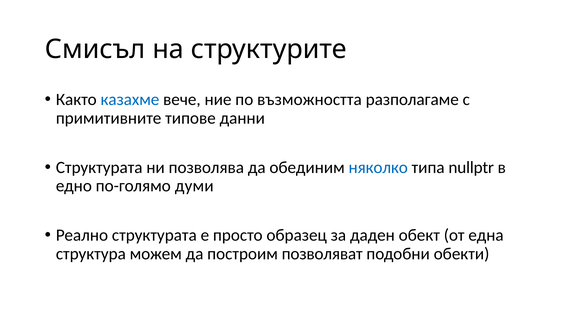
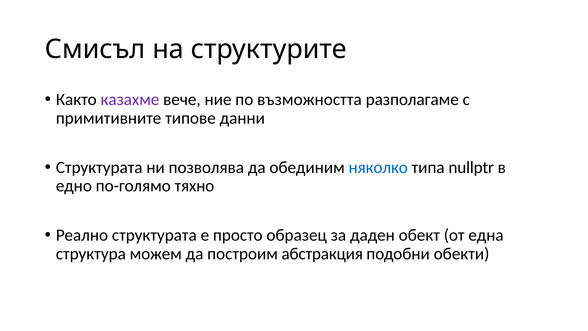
казахме colour: blue -> purple
думи: думи -> тяхно
позволяват: позволяват -> абстракция
